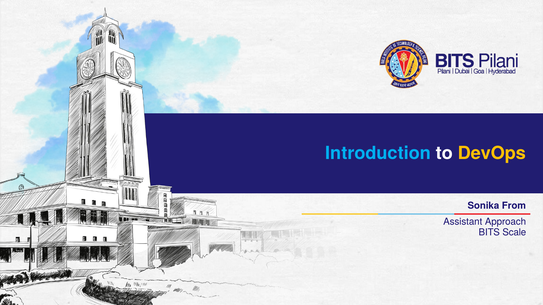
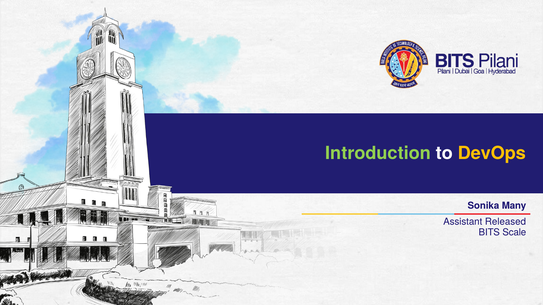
Introduction colour: light blue -> light green
From: From -> Many
Approach: Approach -> Released
